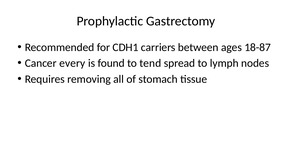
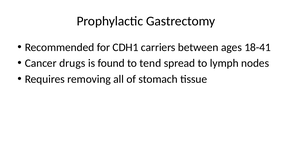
18-87: 18-87 -> 18-41
every: every -> drugs
